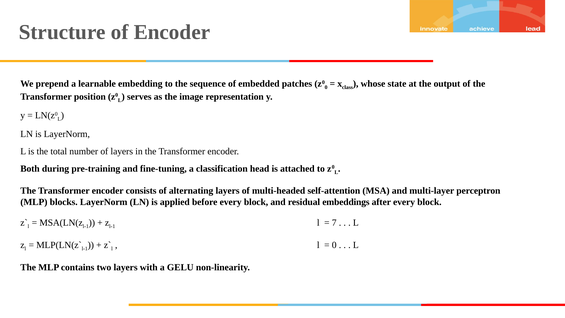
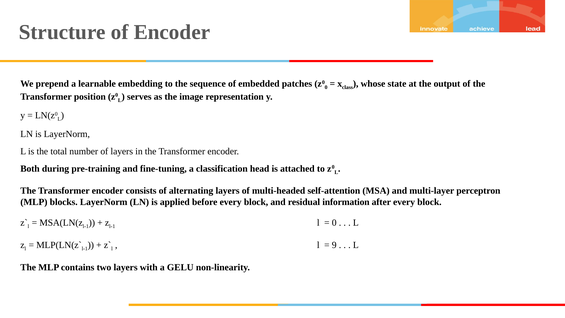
embeddings: embeddings -> information
7 at (334, 223): 7 -> 0
0 at (334, 245): 0 -> 9
